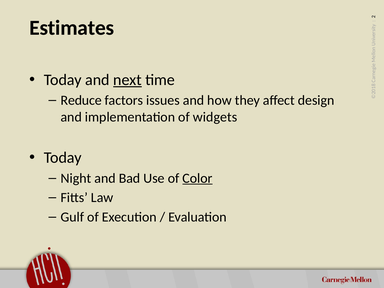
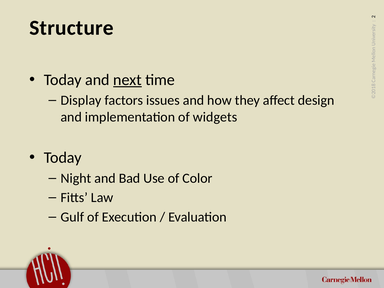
Estimates: Estimates -> Structure
Reduce: Reduce -> Display
Color underline: present -> none
